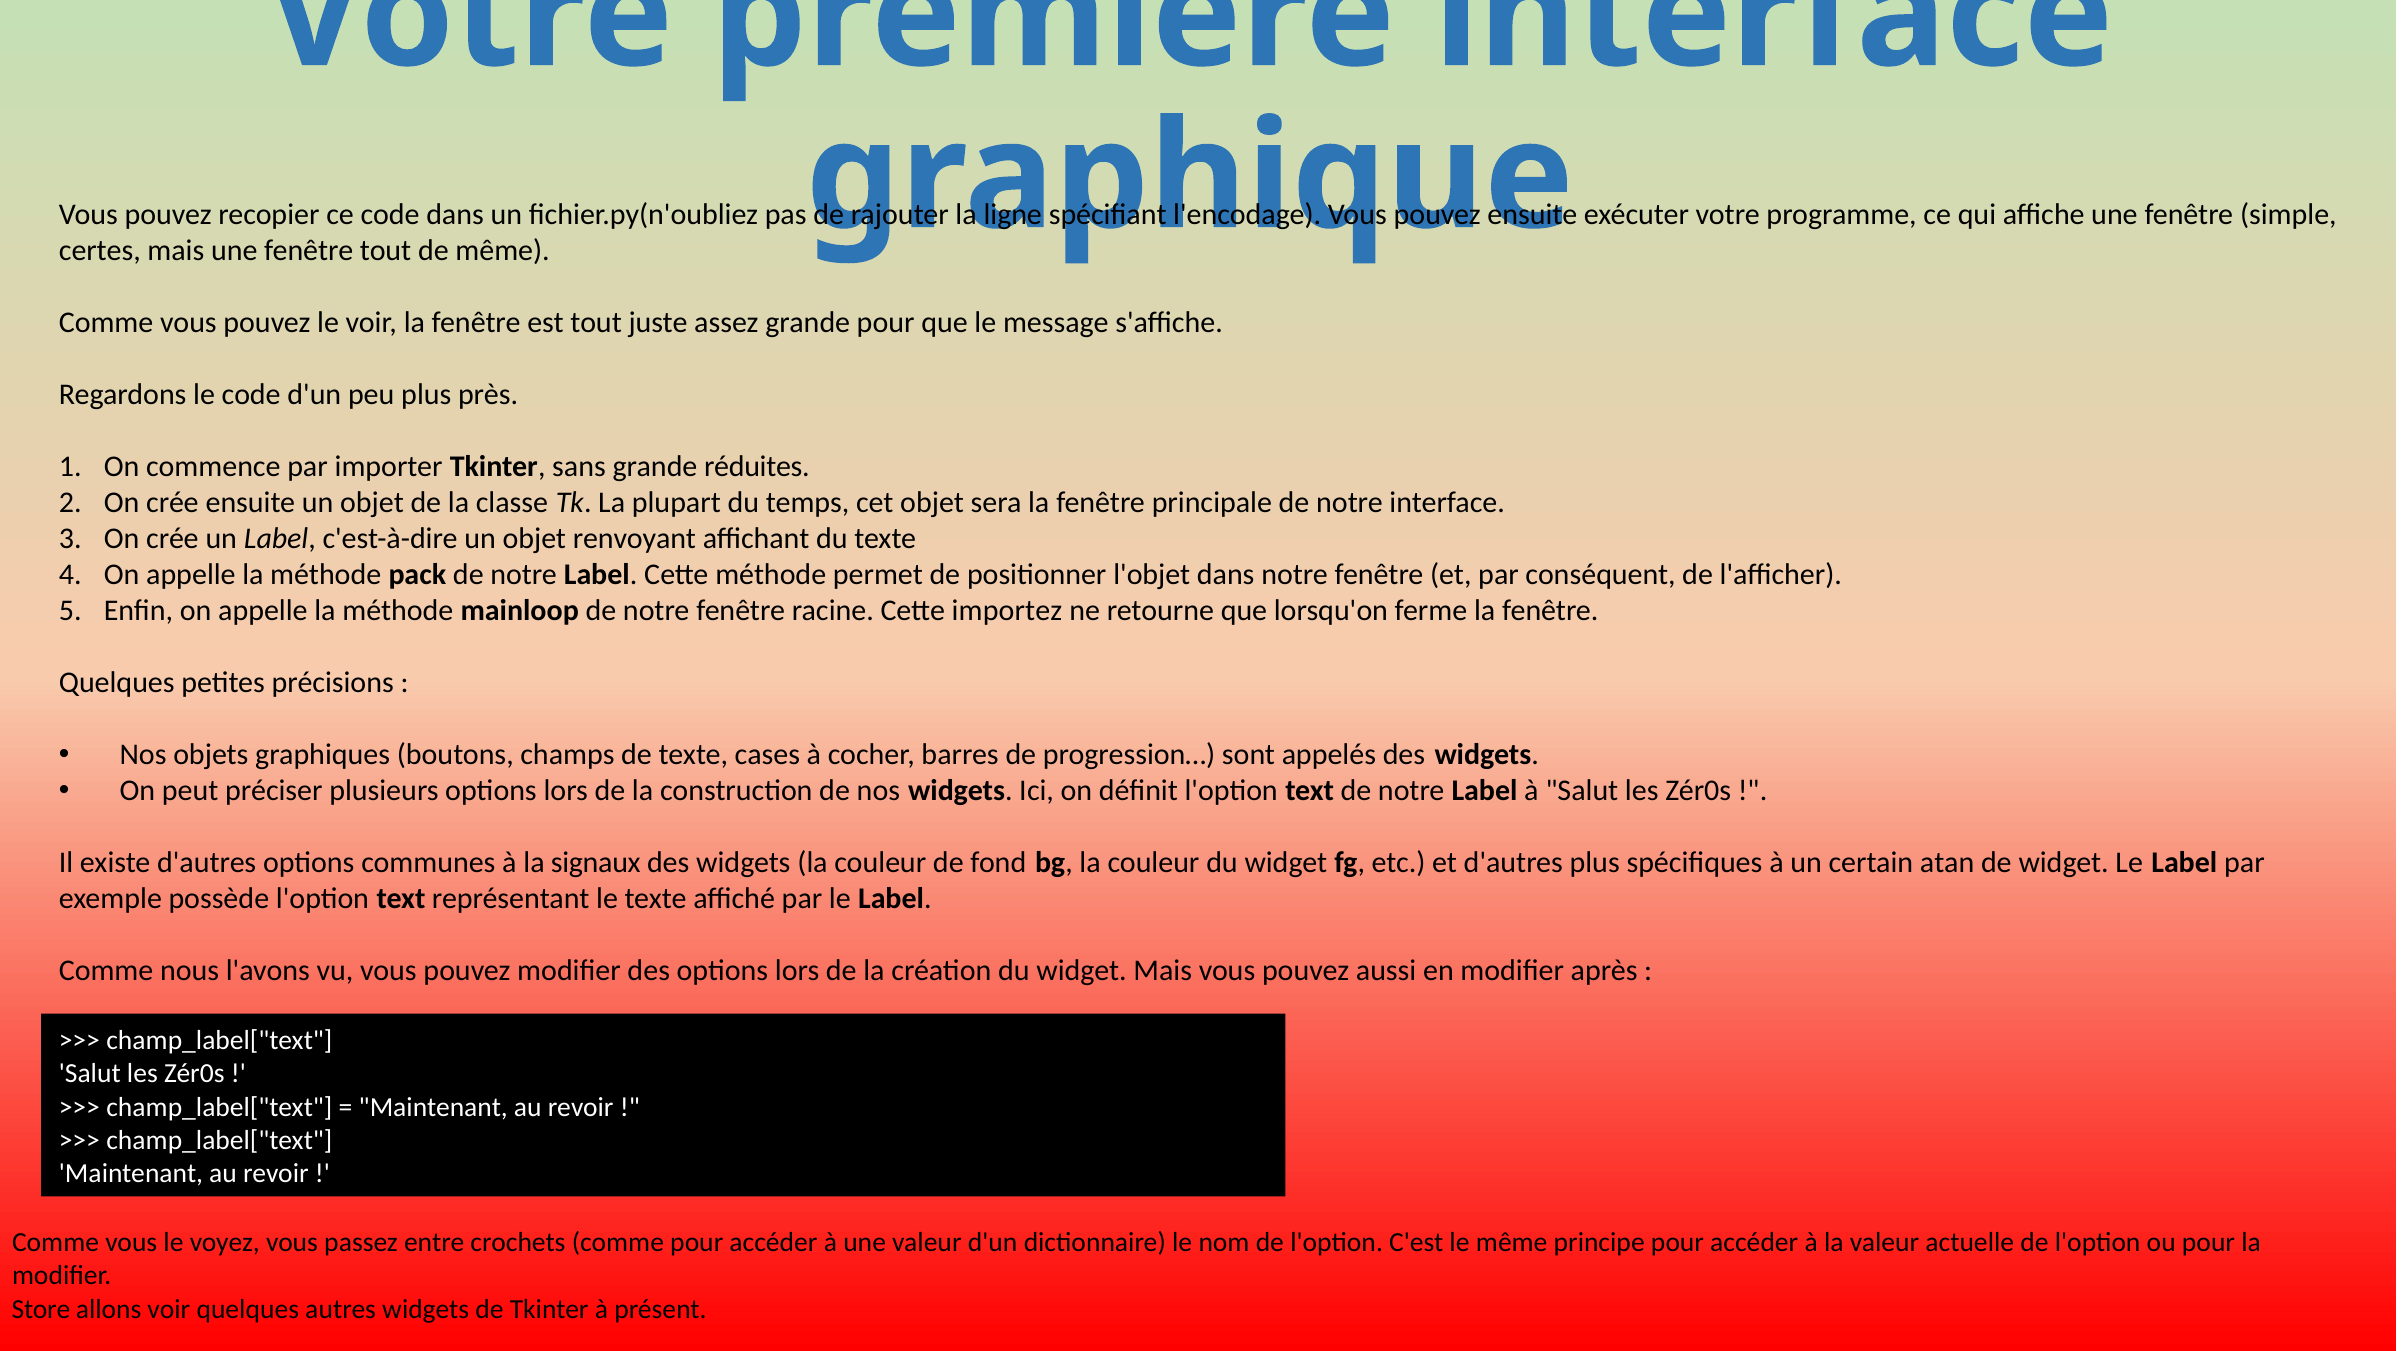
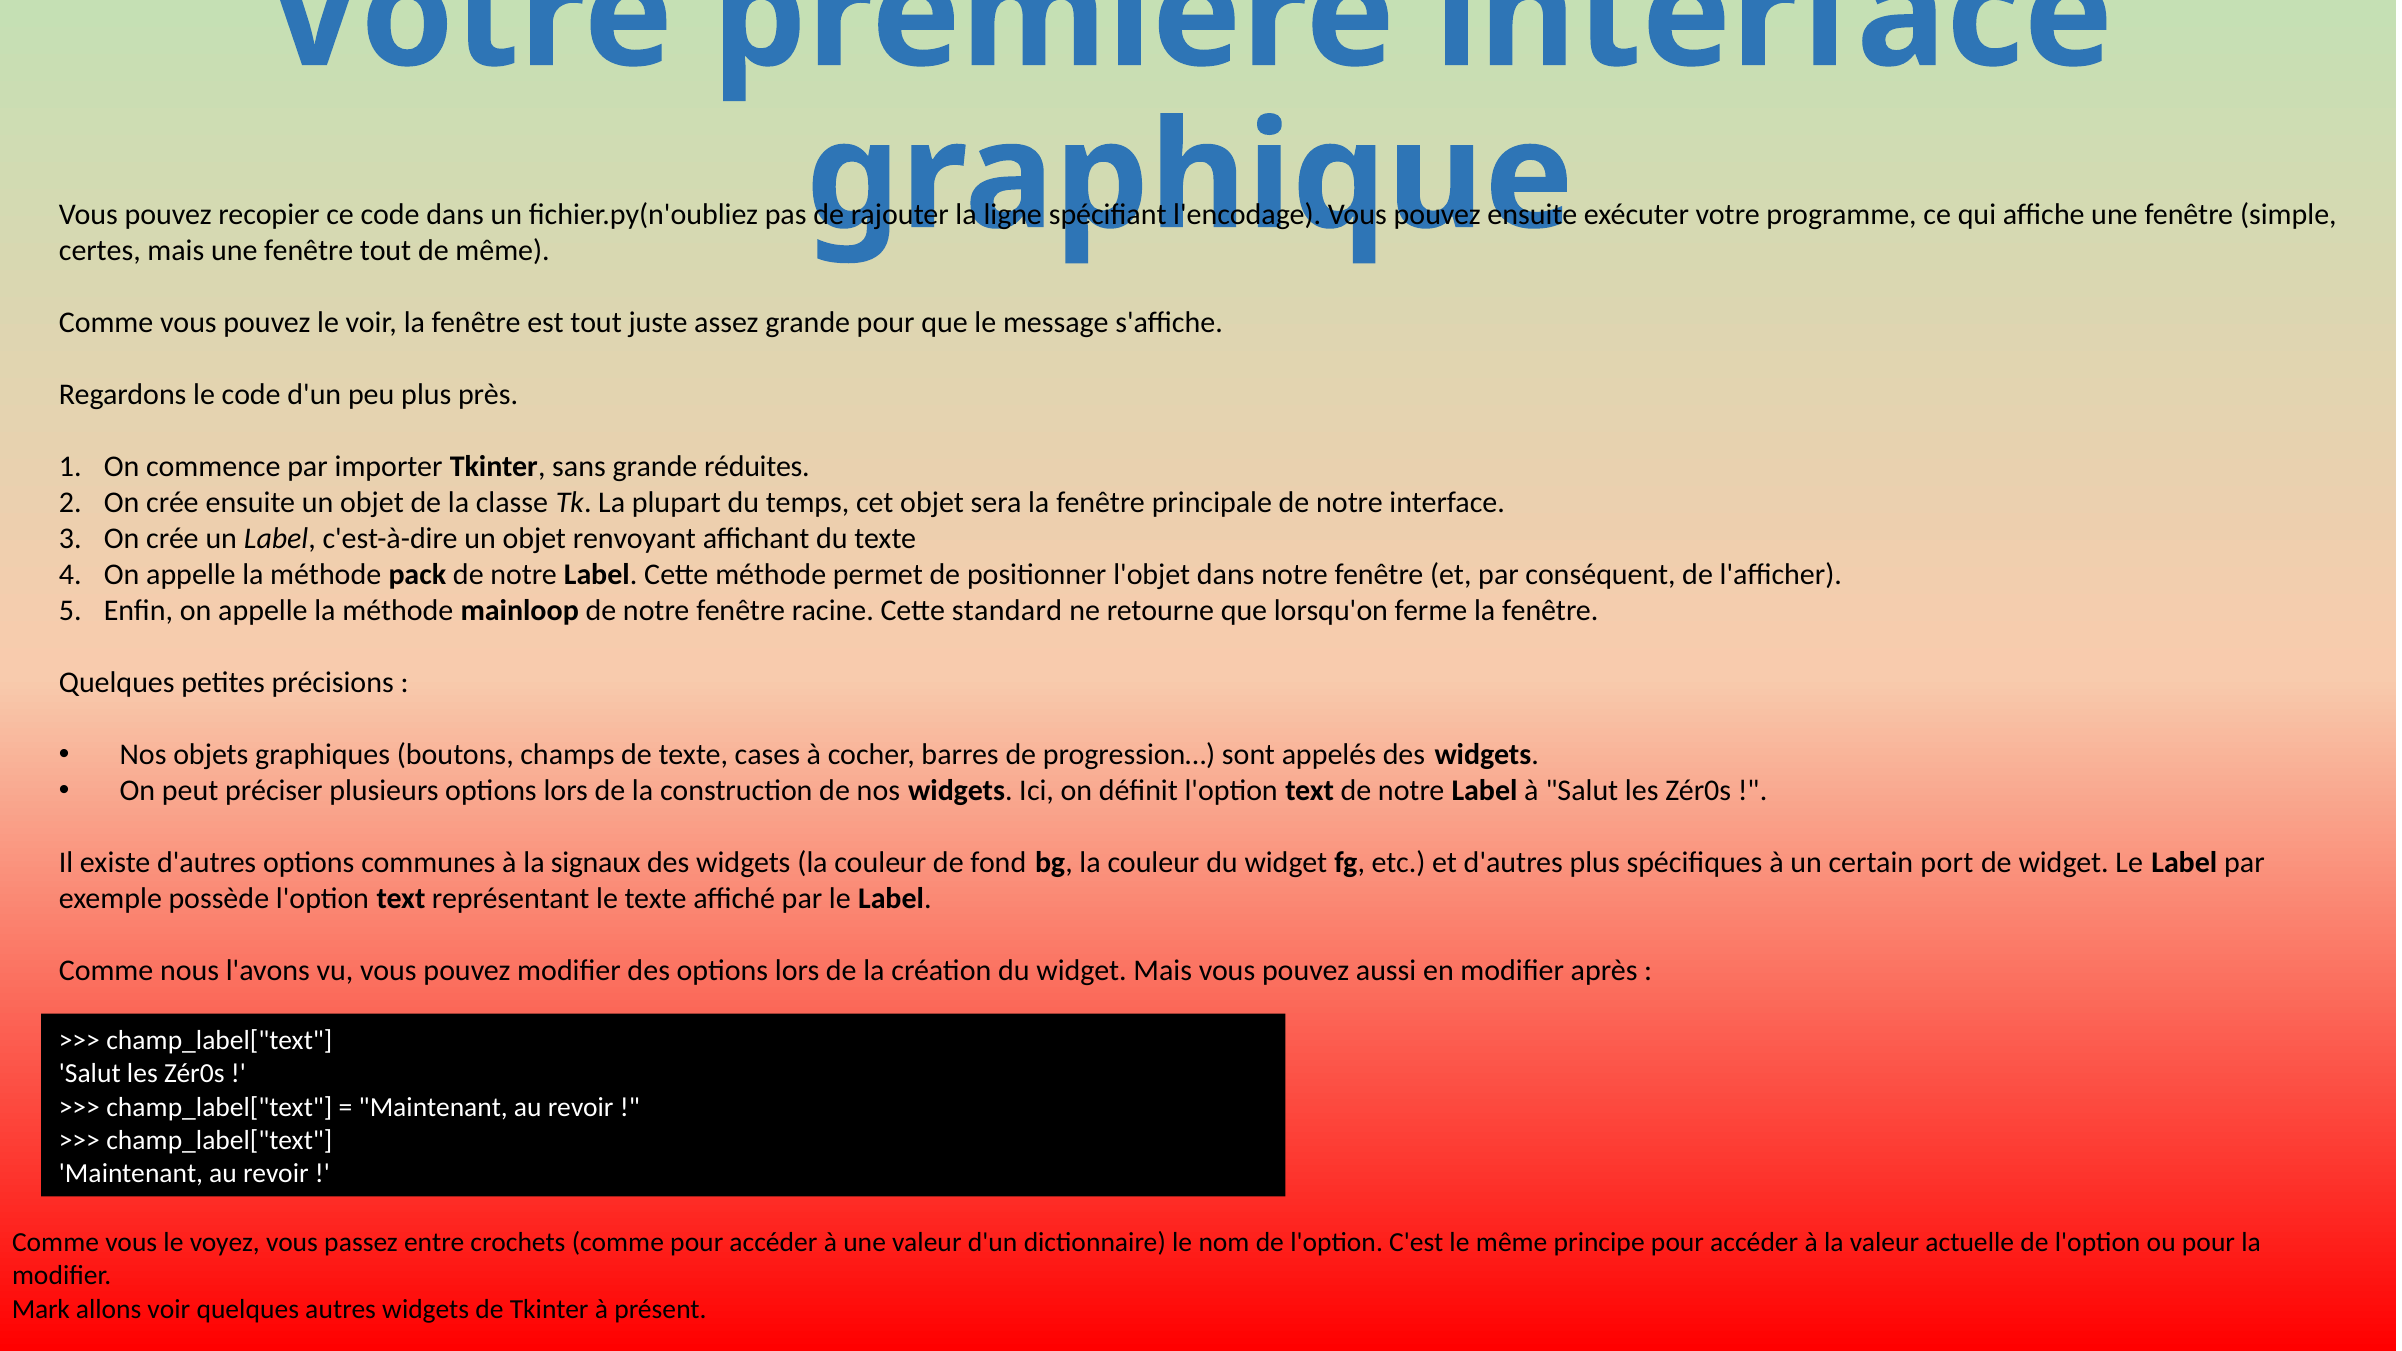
importez: importez -> standard
atan: atan -> port
Store: Store -> Mark
